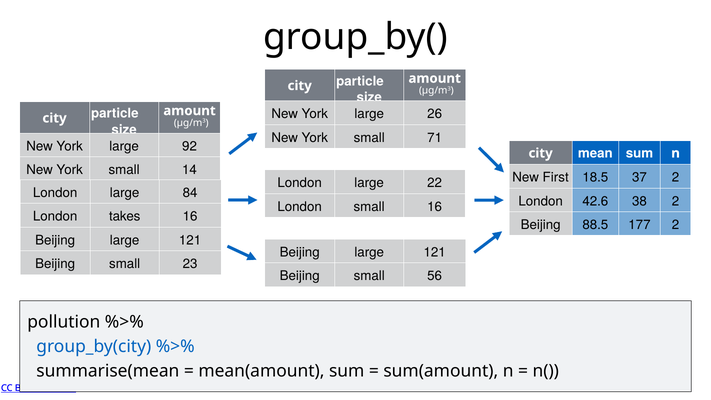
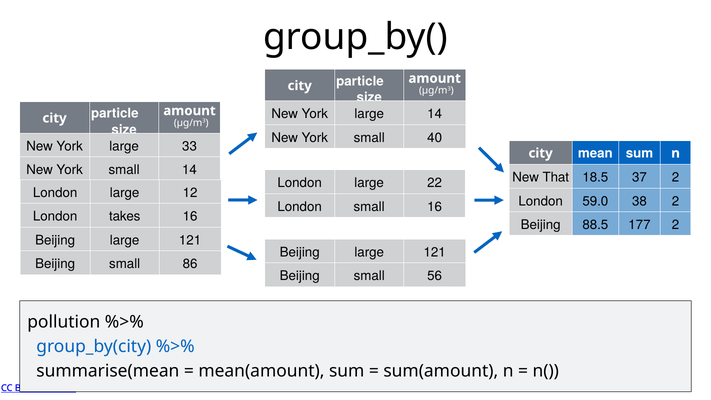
large 26: 26 -> 14
71: 71 -> 40
92: 92 -> 33
First: First -> That
84: 84 -> 12
42.6: 42.6 -> 59.0
23: 23 -> 86
